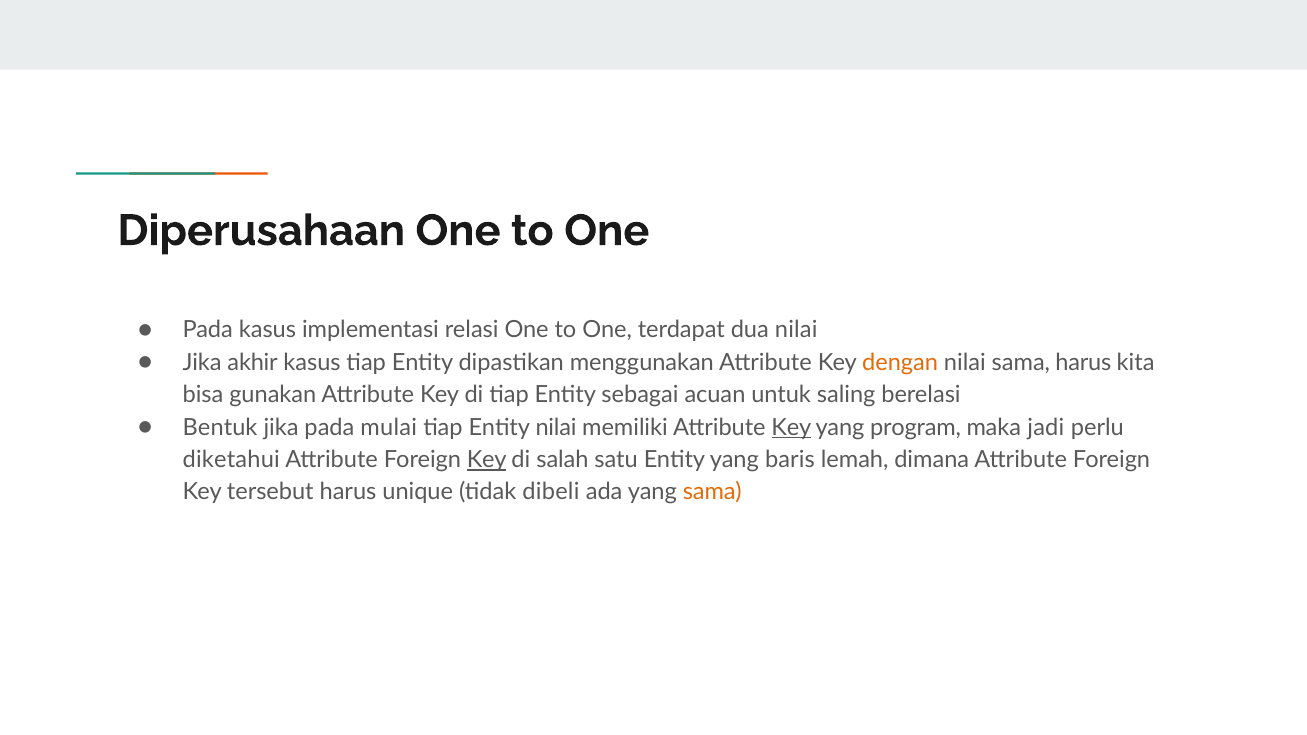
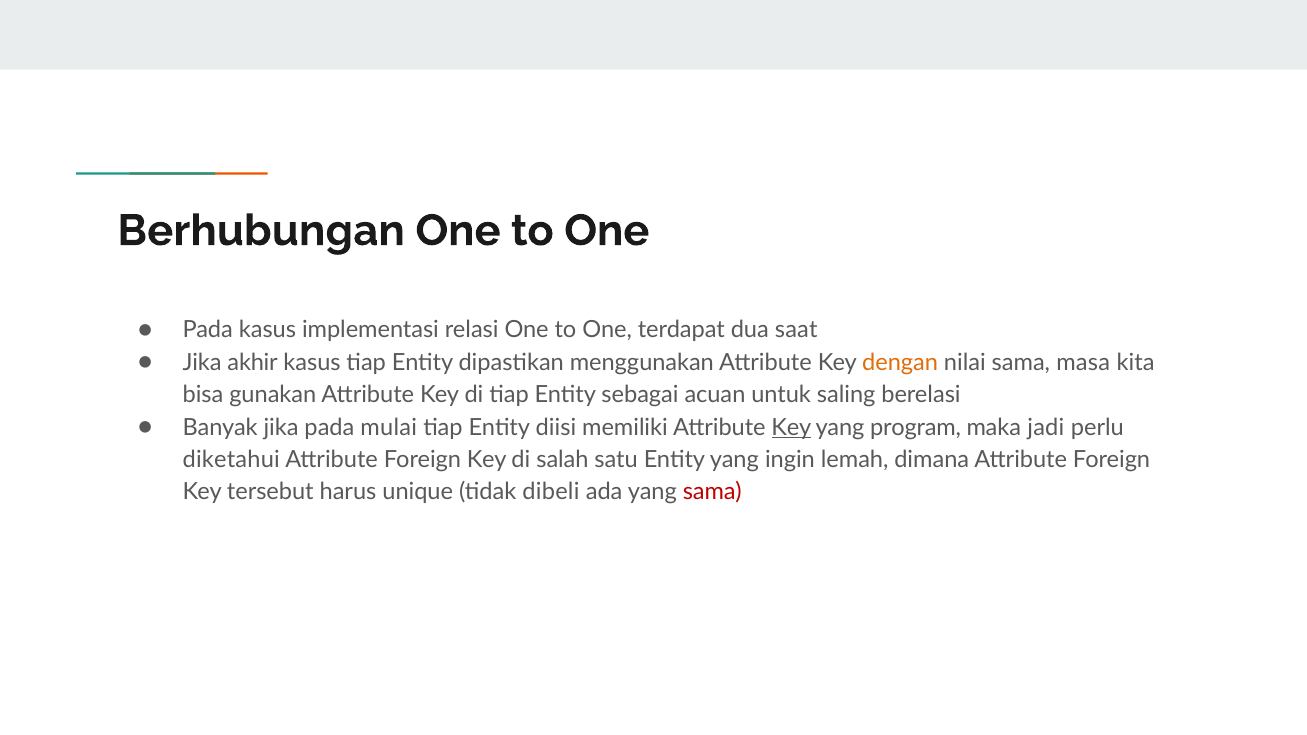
Diperusahaan: Diperusahaan -> Berhubungan
dua nilai: nilai -> saat
sama harus: harus -> masa
Bentuk: Bentuk -> Banyak
Entity nilai: nilai -> diisi
Key at (487, 460) underline: present -> none
baris: baris -> ingin
sama at (712, 492) colour: orange -> red
